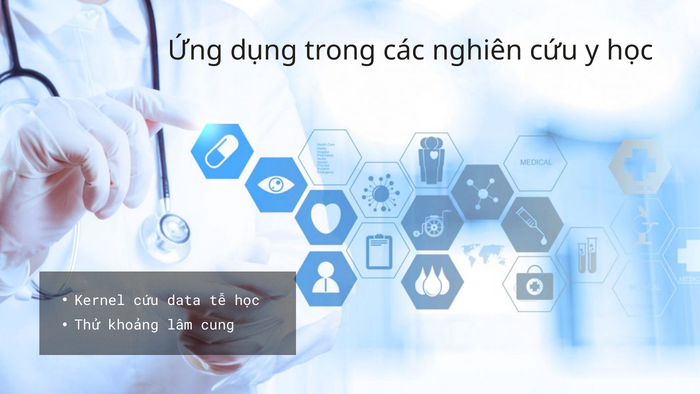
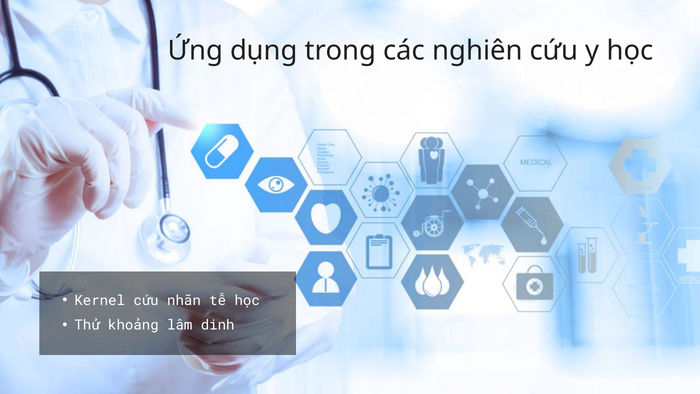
data: data -> nhãn
cung: cung -> dinh
